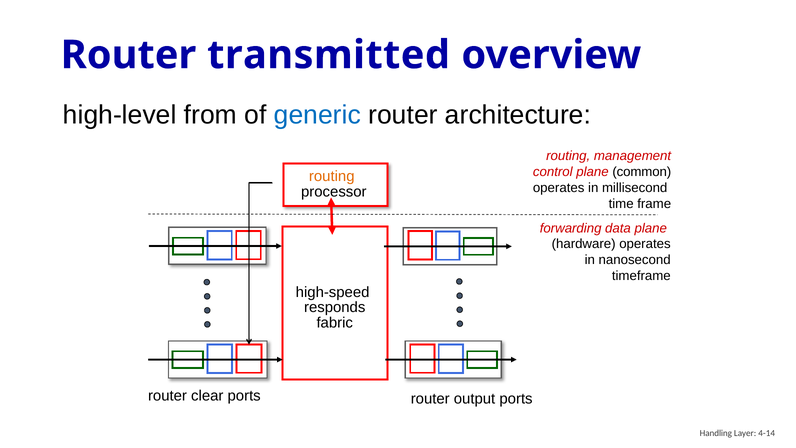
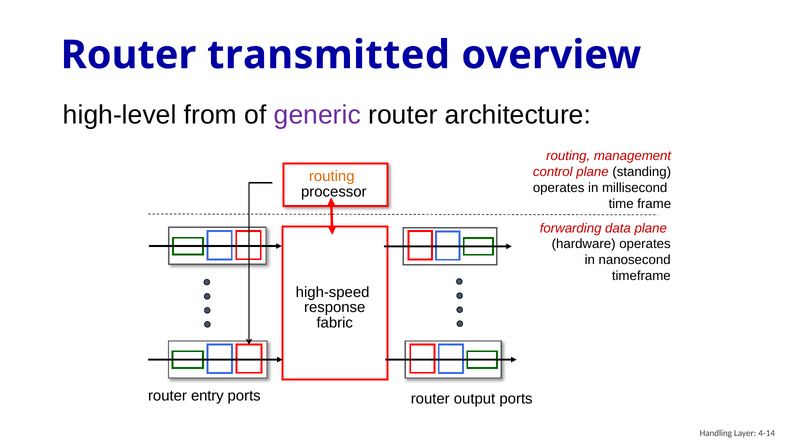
generic colour: blue -> purple
common: common -> standing
responds: responds -> response
clear: clear -> entry
